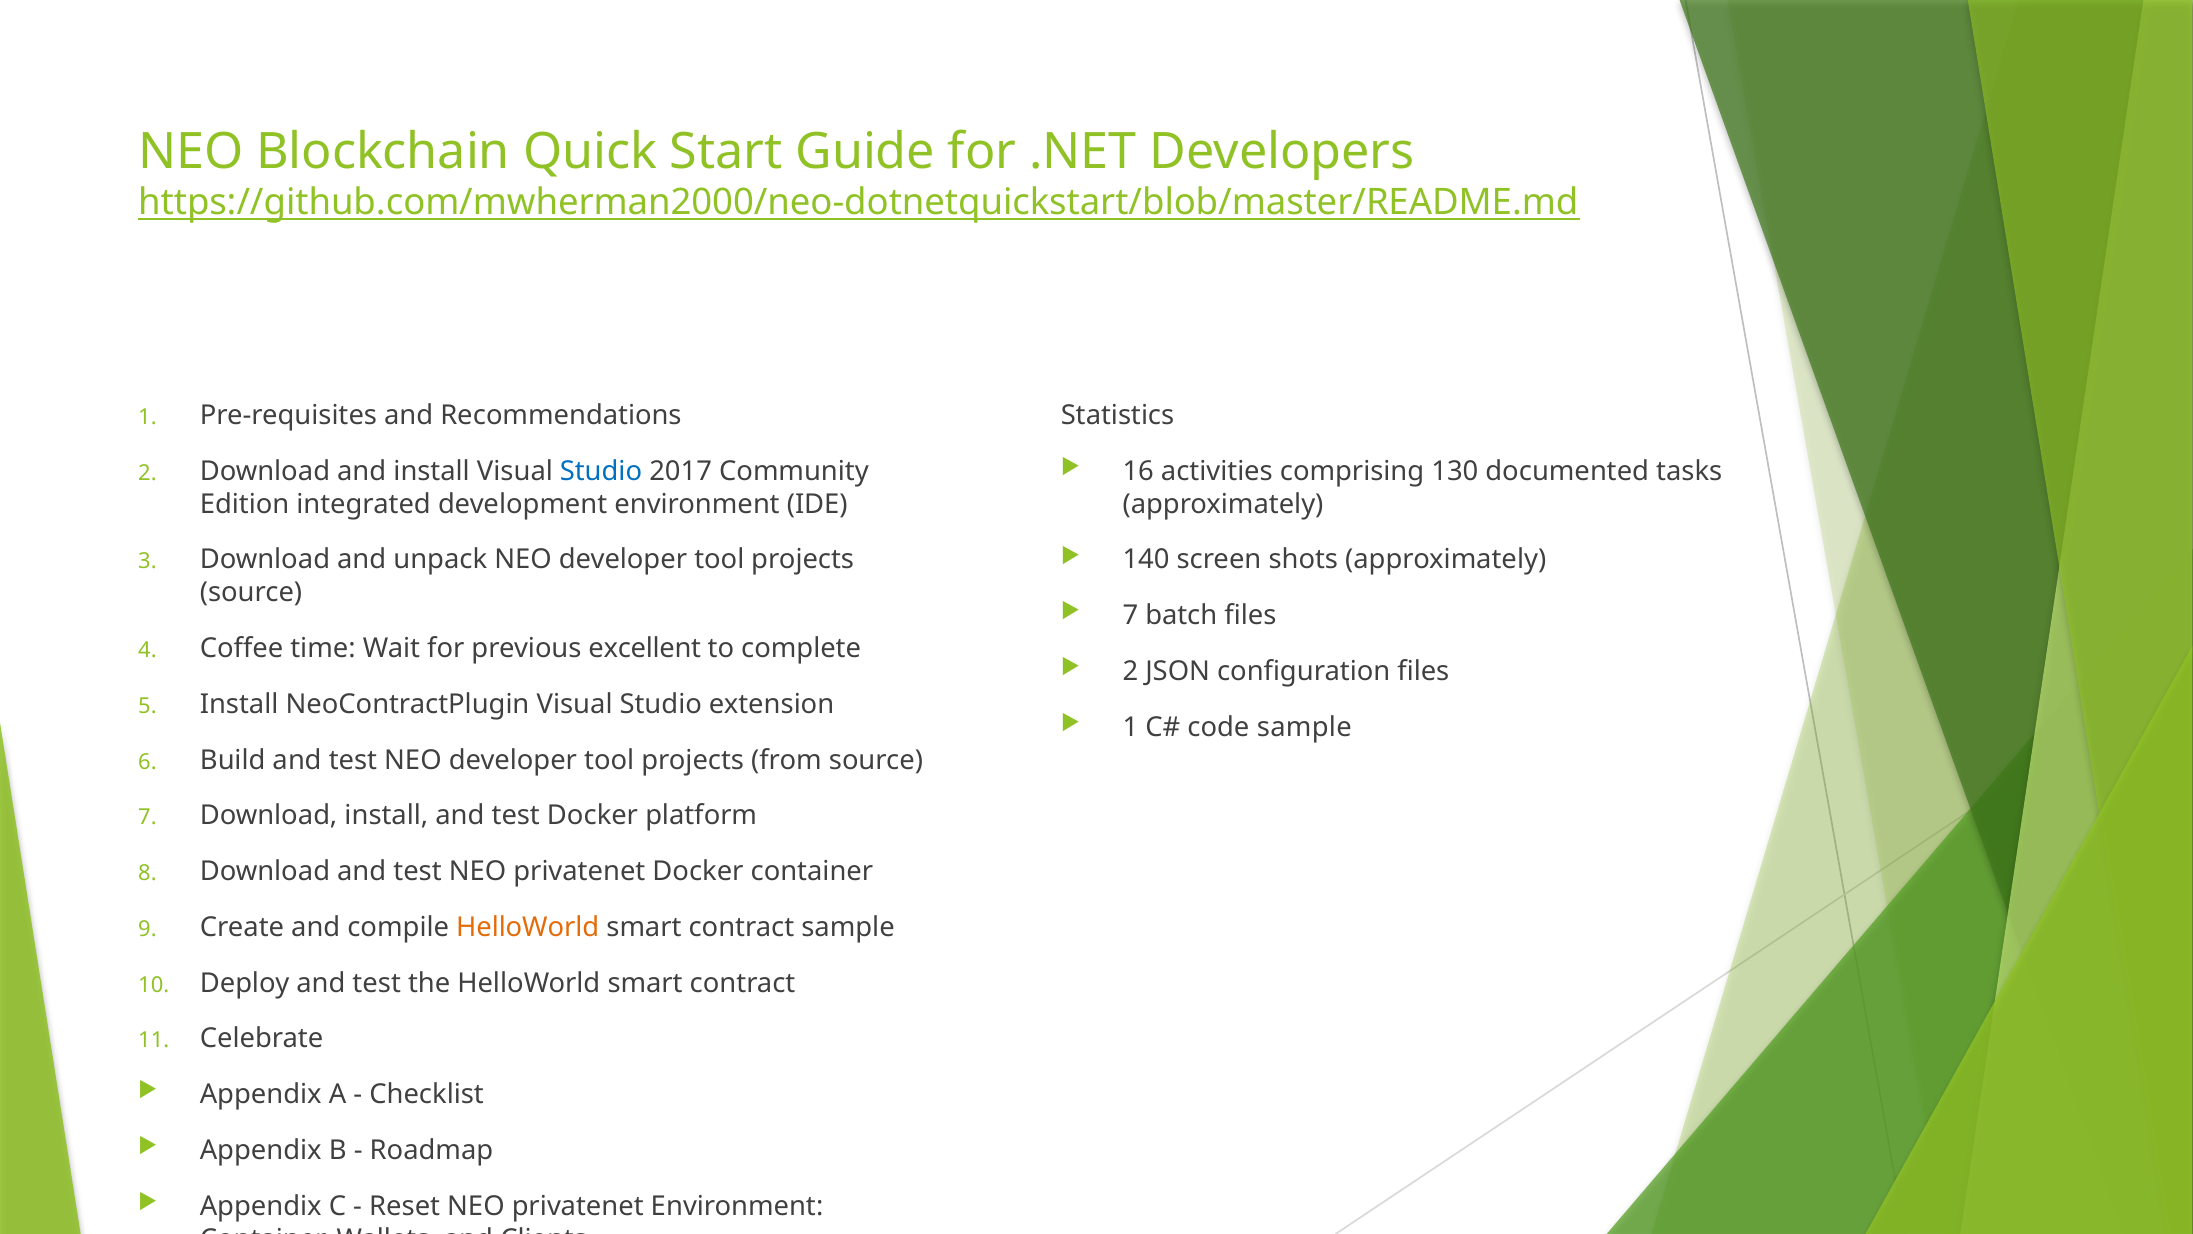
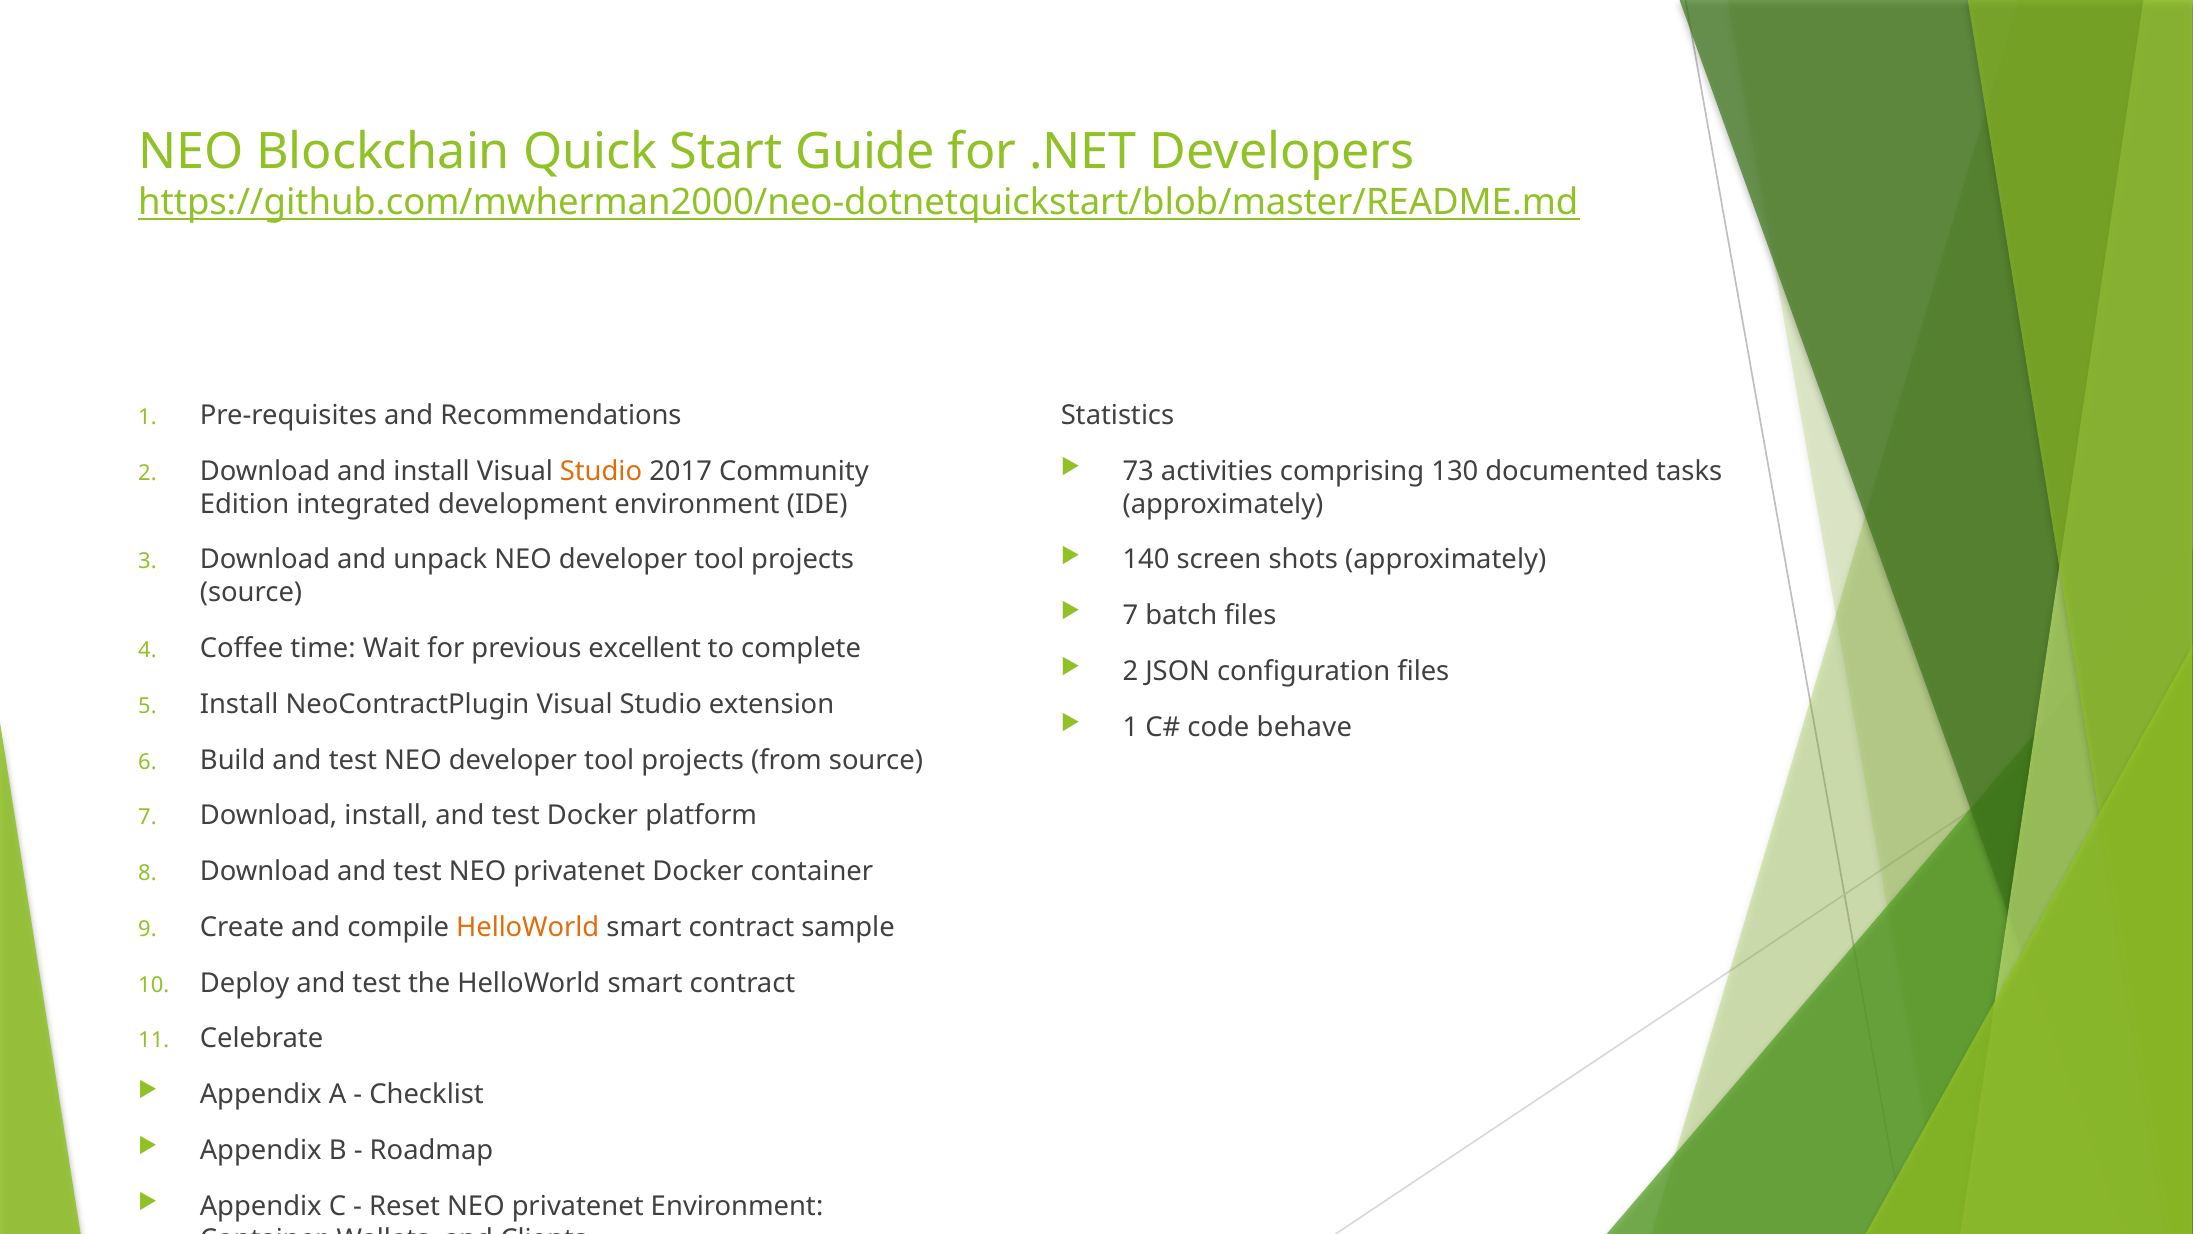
16: 16 -> 73
Studio at (601, 471) colour: blue -> orange
code sample: sample -> behave
